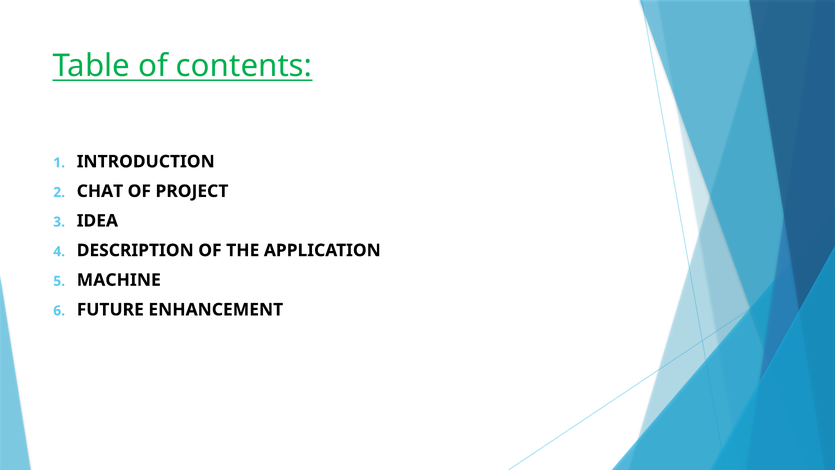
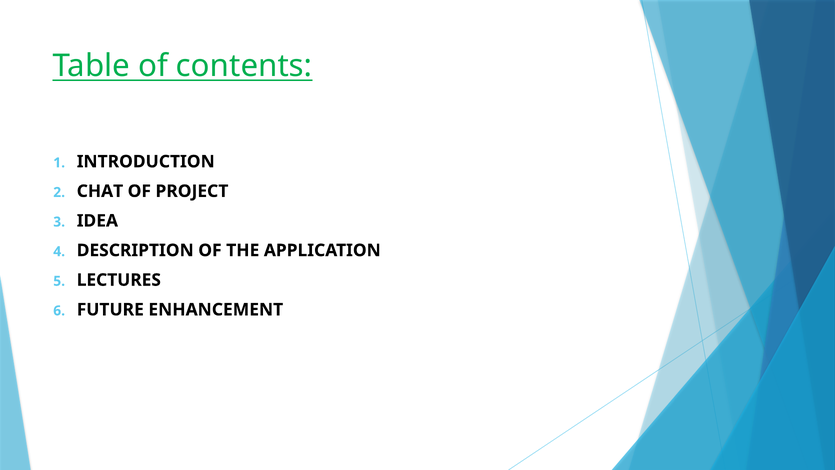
MACHINE: MACHINE -> LECTURES
